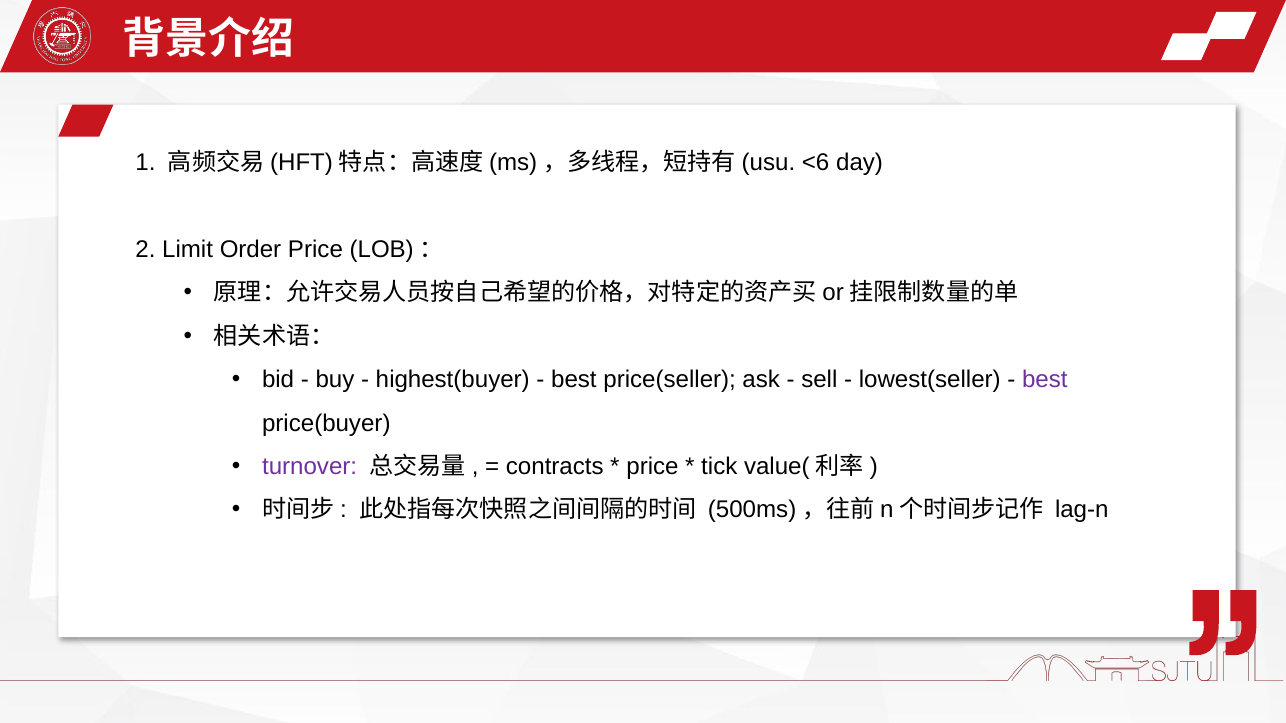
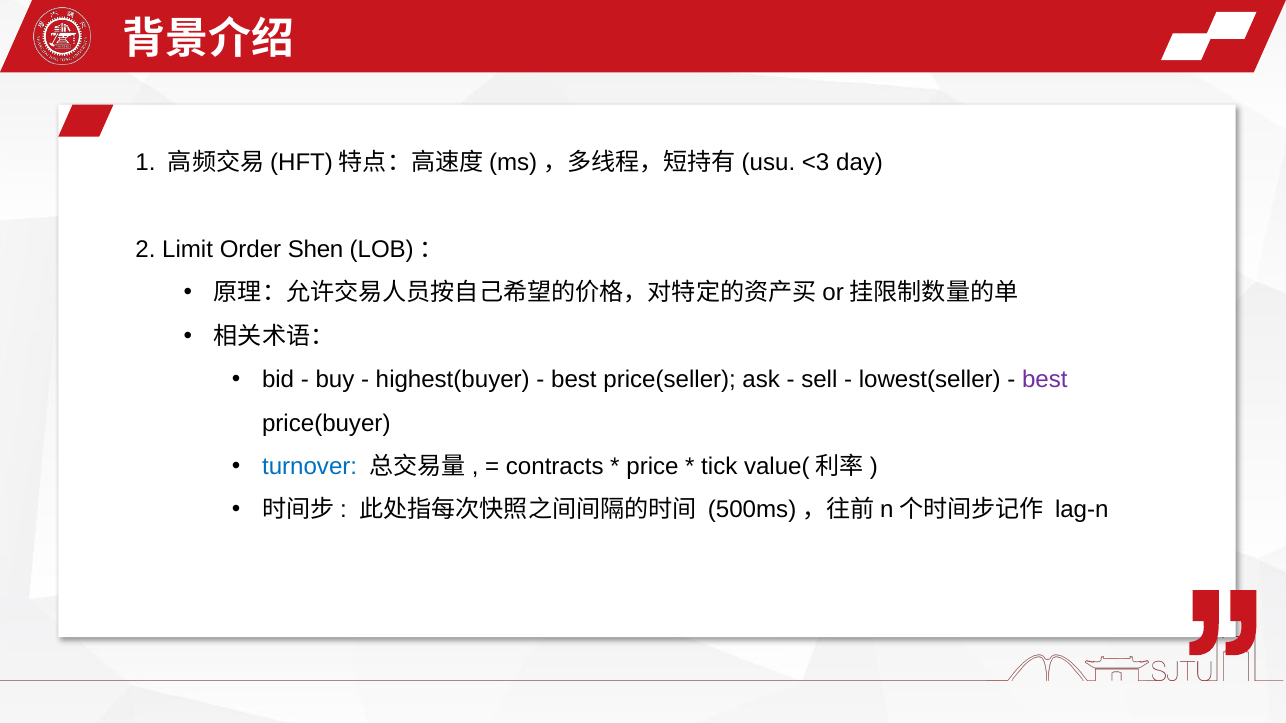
<6: <6 -> <3
Order Price: Price -> Shen
turnover colour: purple -> blue
